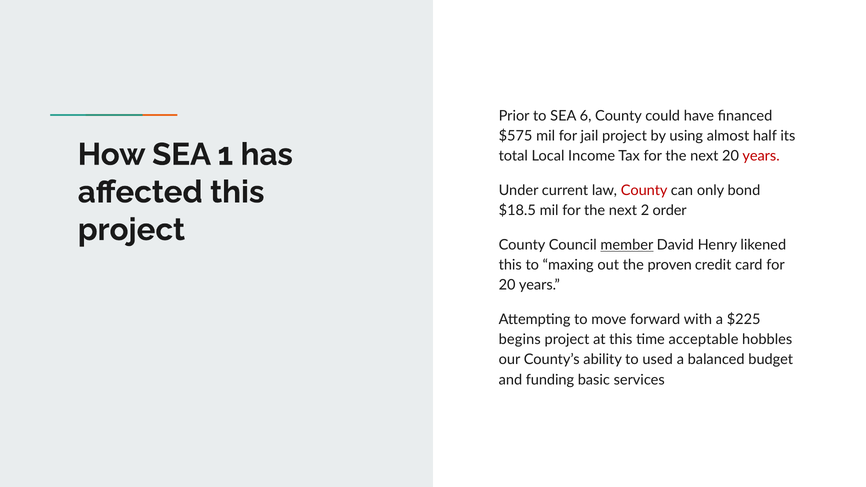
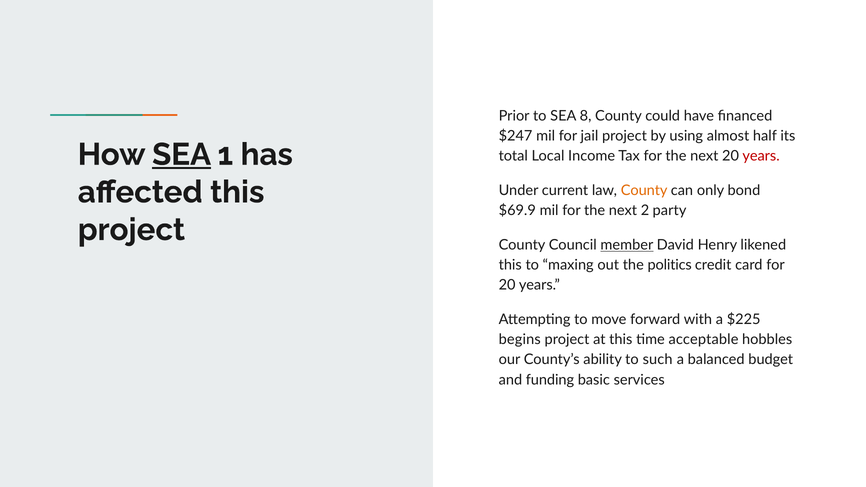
6: 6 -> 8
$575: $575 -> $247
SEA at (182, 155) underline: none -> present
County at (644, 191) colour: red -> orange
$18.5: $18.5 -> $69.9
order: order -> party
proven: proven -> politics
used: used -> such
